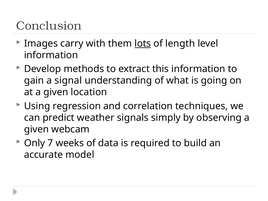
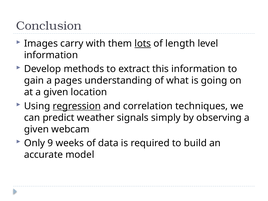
signal: signal -> pages
regression underline: none -> present
7: 7 -> 9
